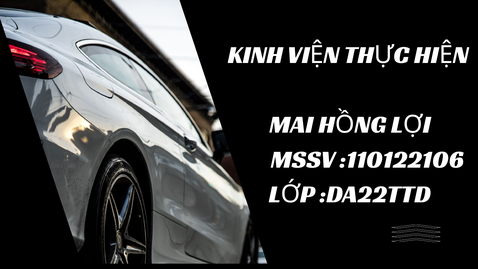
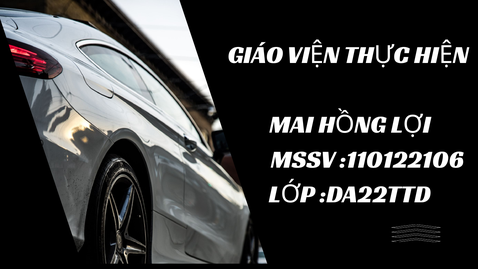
KINH: KINH -> GIÁO
